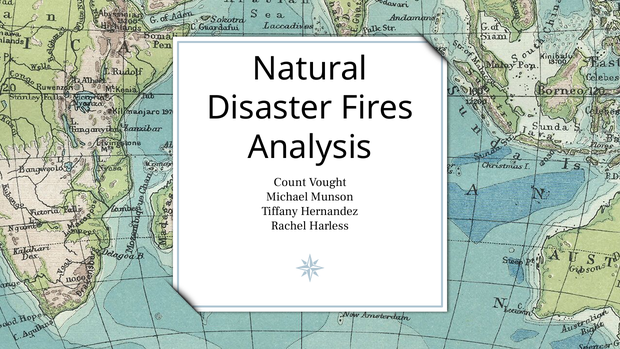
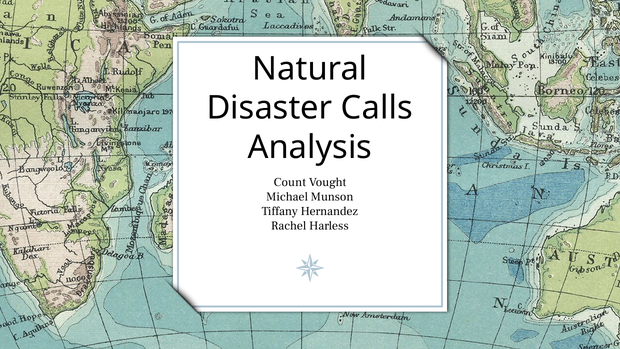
Fires: Fires -> Calls
